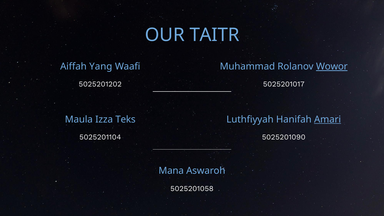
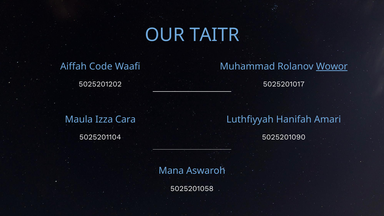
Yang: Yang -> Code
Teks: Teks -> Cara
Amari underline: present -> none
